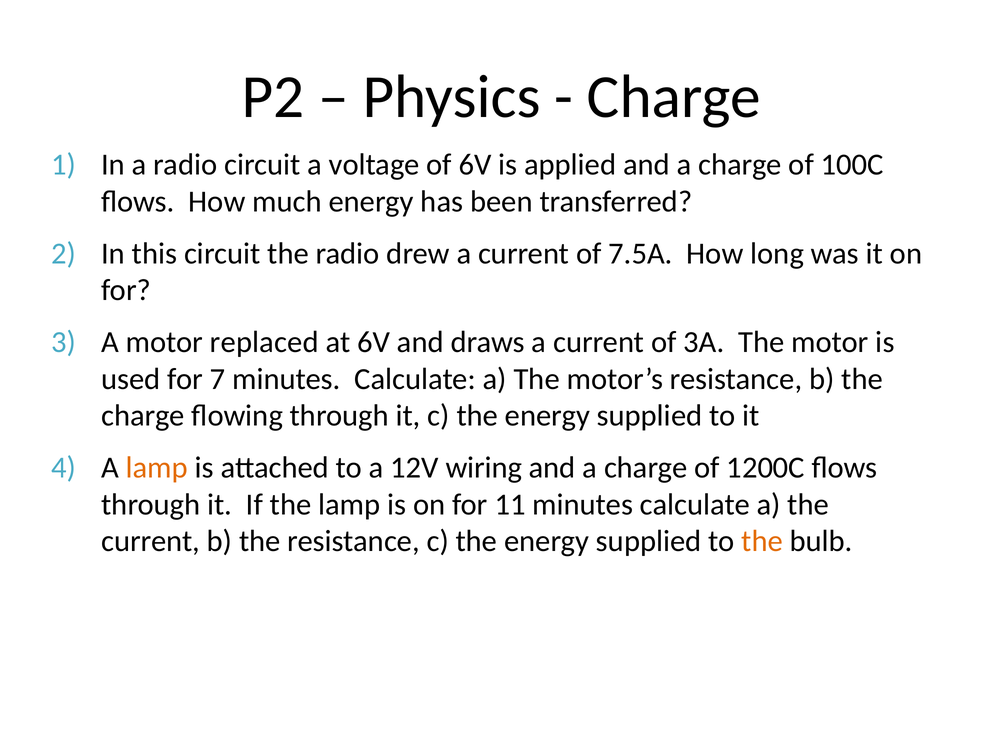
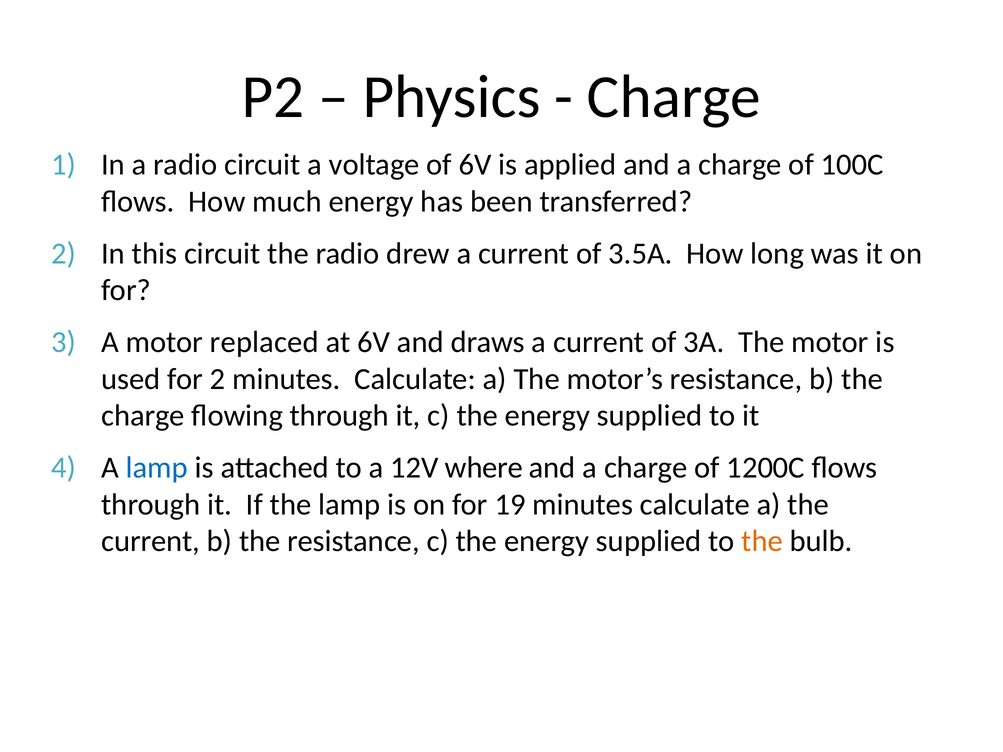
7.5A: 7.5A -> 3.5A
for 7: 7 -> 2
lamp at (157, 468) colour: orange -> blue
wiring: wiring -> where
11: 11 -> 19
